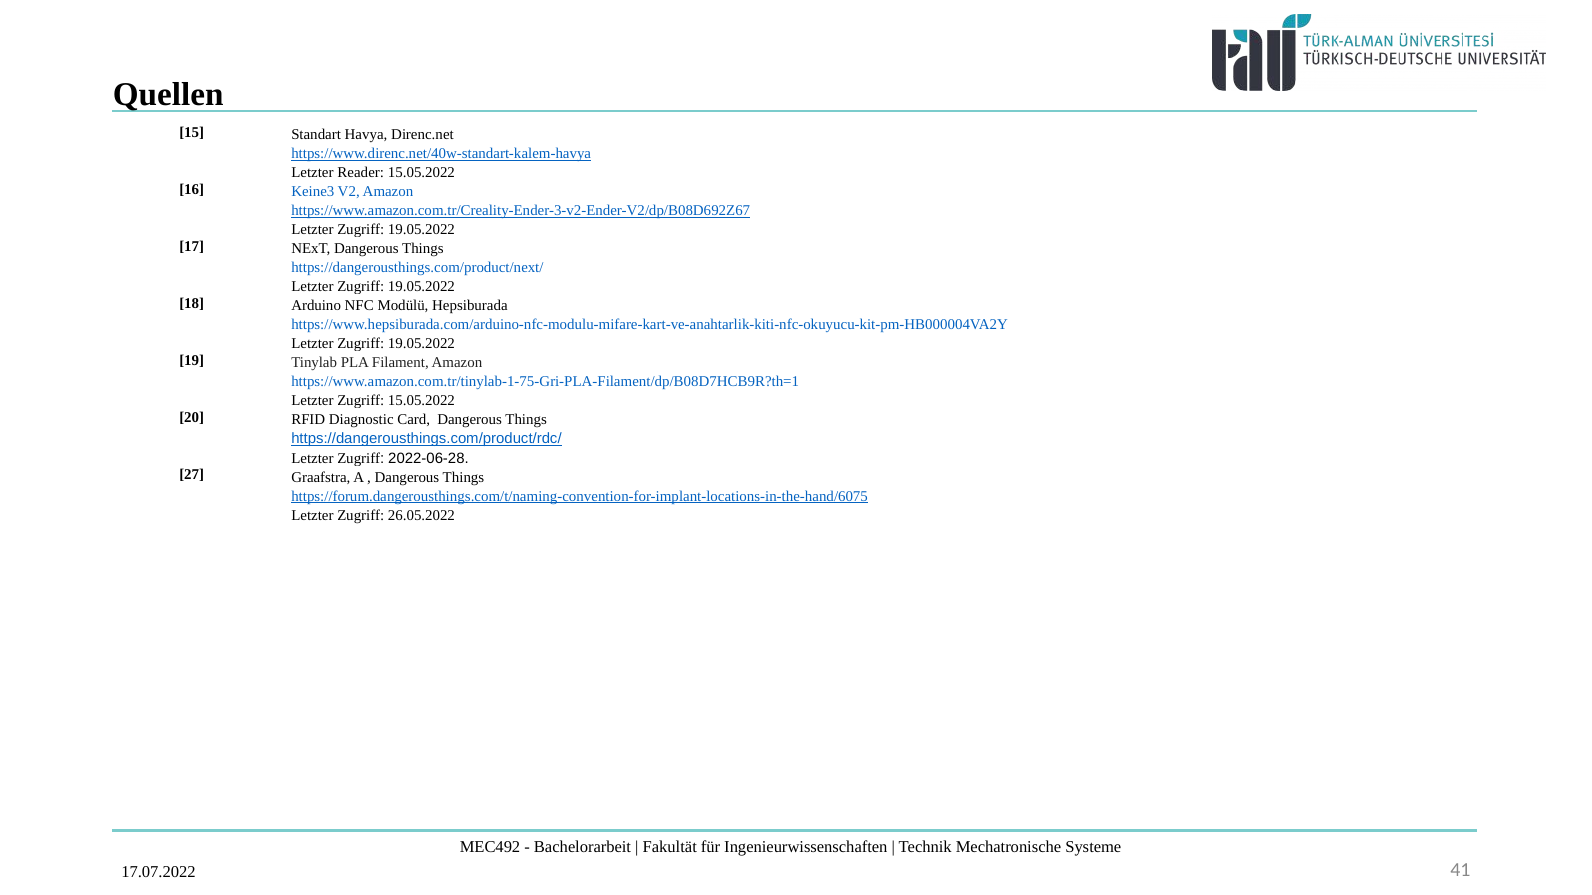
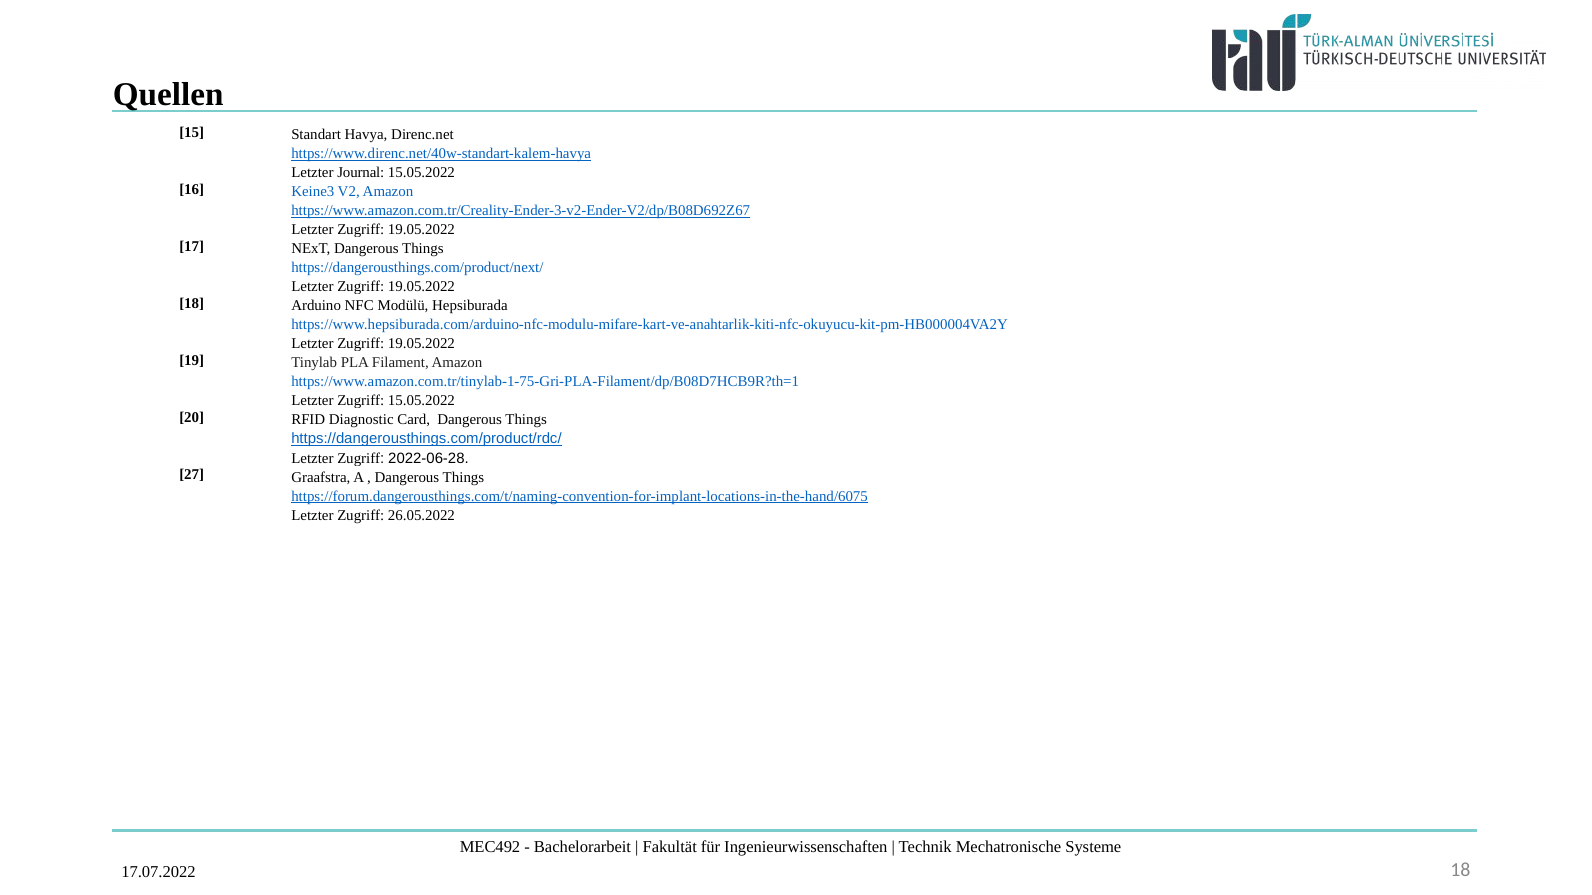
Reader: Reader -> Journal
17.07.2022 41: 41 -> 18
